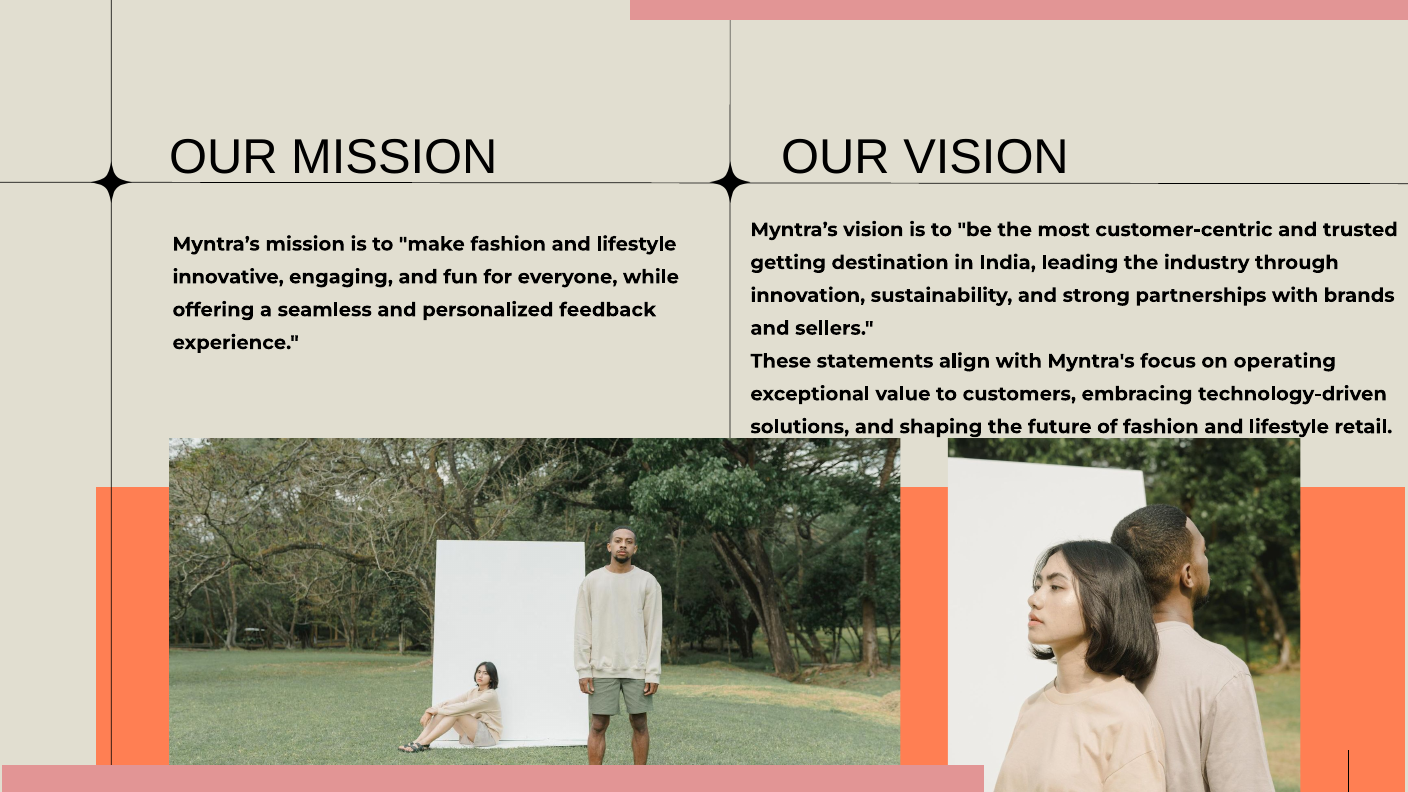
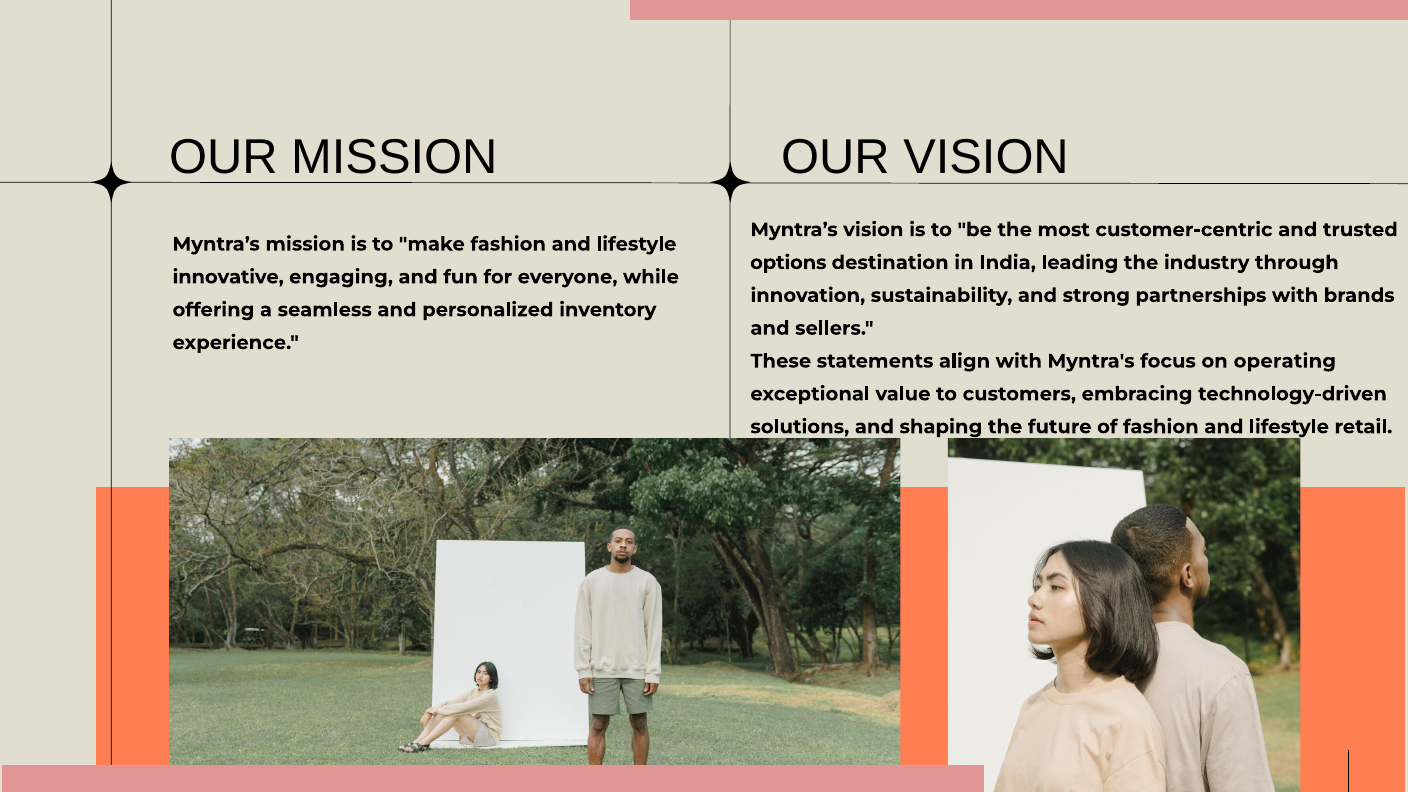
getting: getting -> options
feedback: feedback -> inventory
